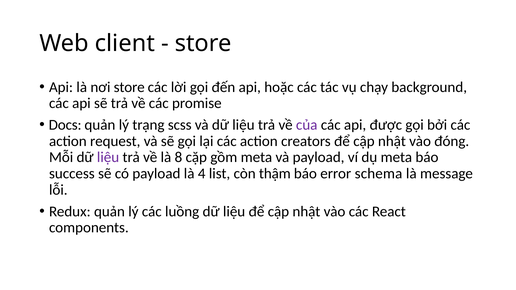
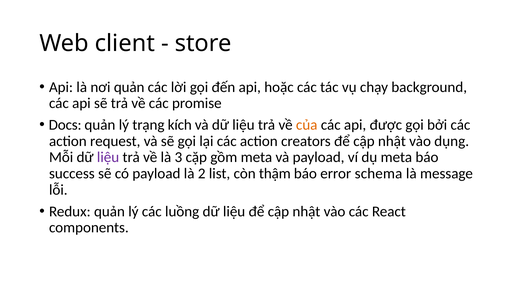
nơi store: store -> quản
scss: scss -> kích
của colour: purple -> orange
đóng: đóng -> dụng
8: 8 -> 3
4: 4 -> 2
